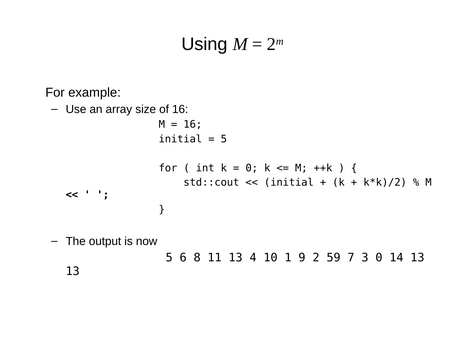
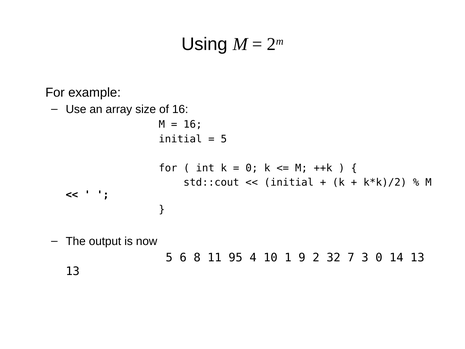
11 13: 13 -> 95
59: 59 -> 32
